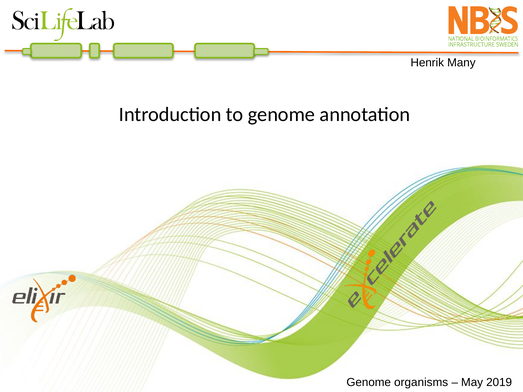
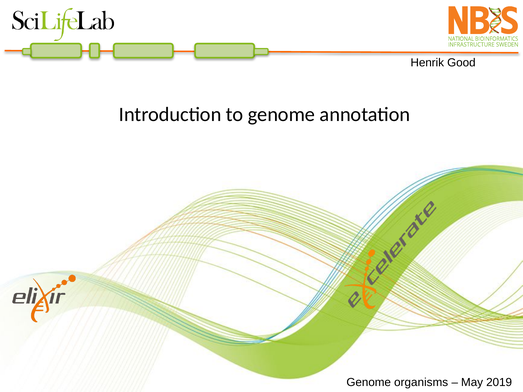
Many: Many -> Good
